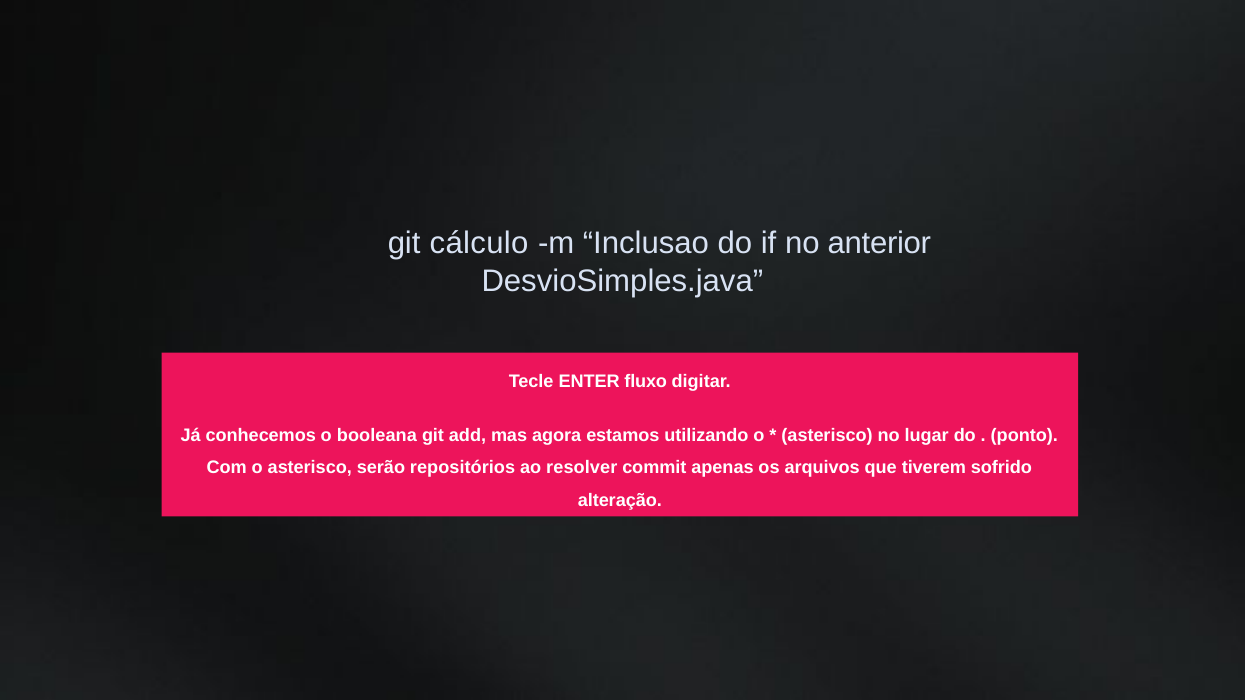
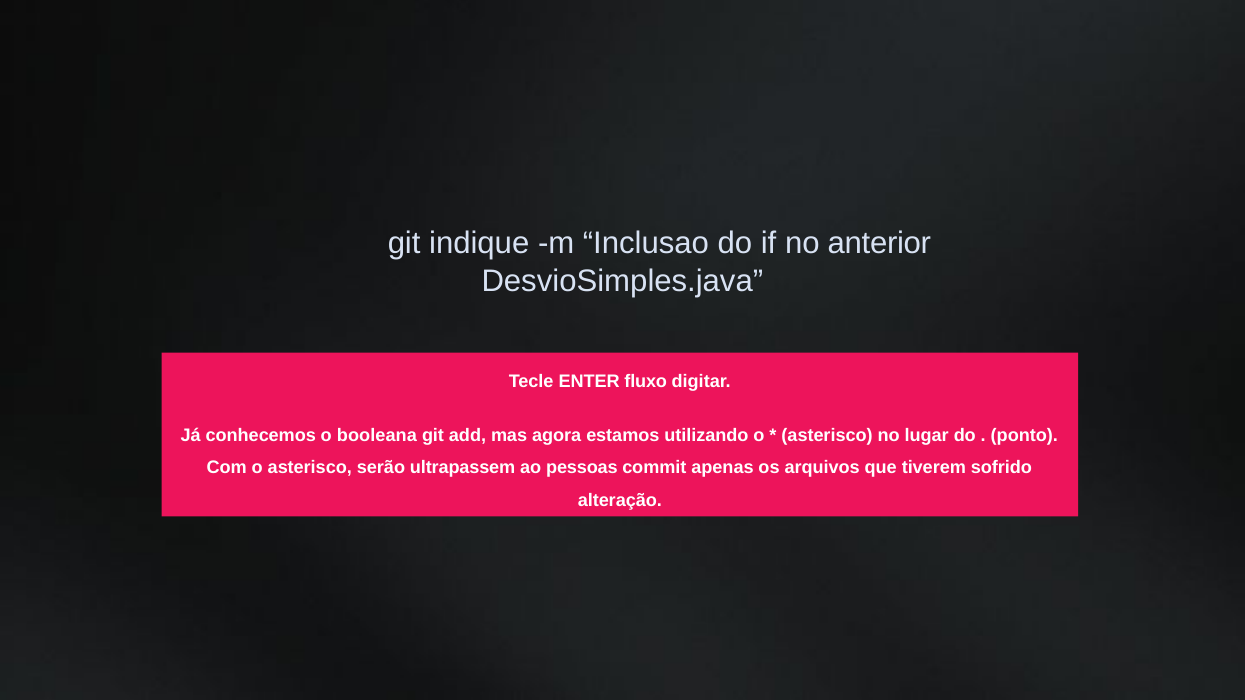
cálculo: cálculo -> indique
repositórios: repositórios -> ultrapassem
resolver: resolver -> pessoas
